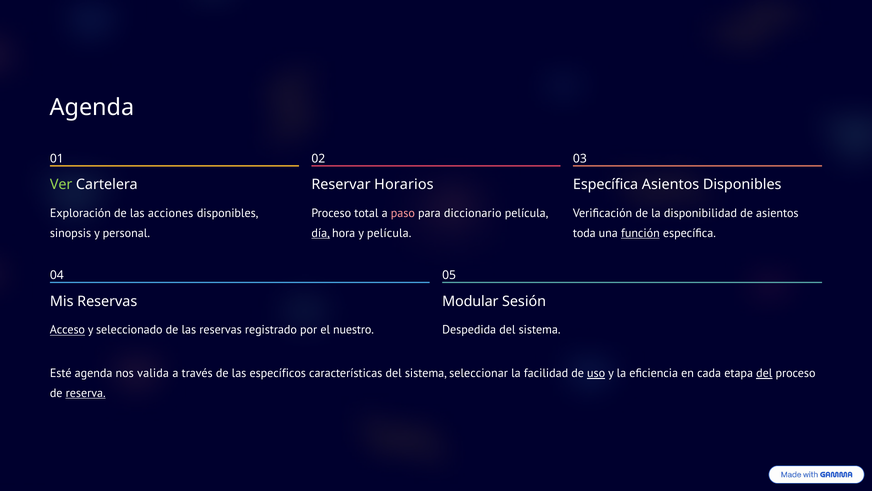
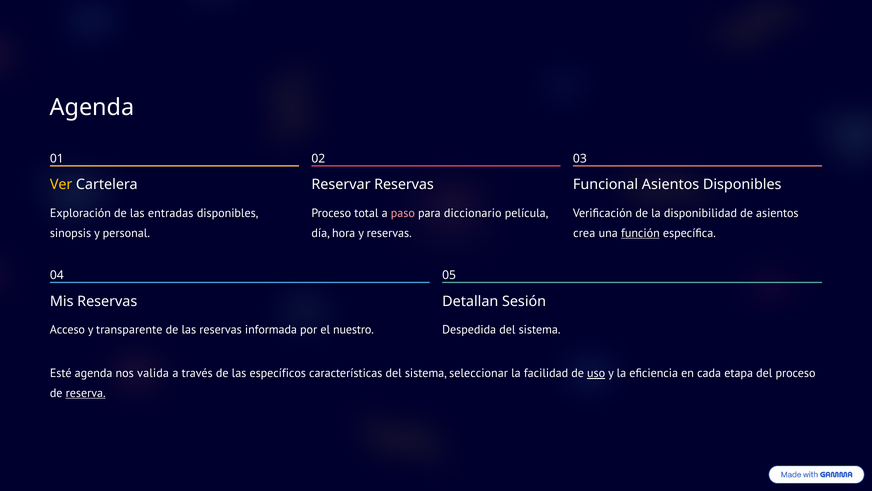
Ver colour: light green -> yellow
Reservar Horarios: Horarios -> Reservas
Específica at (606, 185): Específica -> Funcional
acciones: acciones -> entradas
día underline: present -> none
y película: película -> reservas
toda: toda -> crea
Modular: Modular -> Detallan
Acceso underline: present -> none
seleccionado: seleccionado -> transparente
registrado: registrado -> informada
del at (764, 373) underline: present -> none
